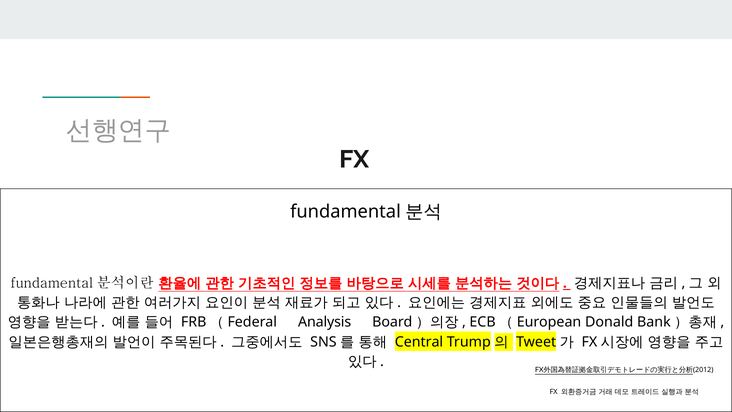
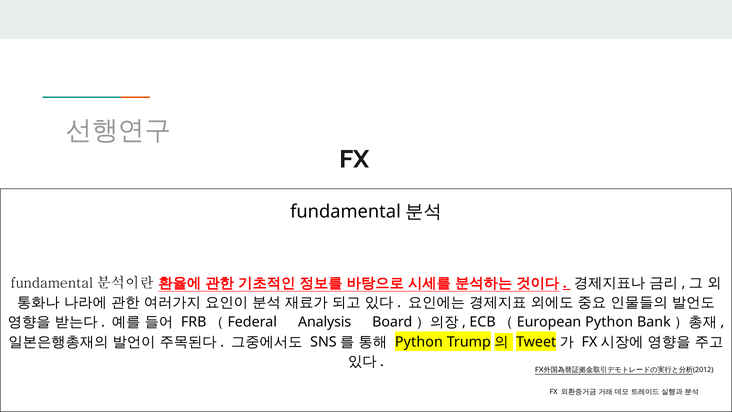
ECB（European Donald: Donald -> Python
Central at (419, 342): Central -> Python
